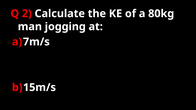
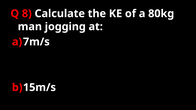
2: 2 -> 8
